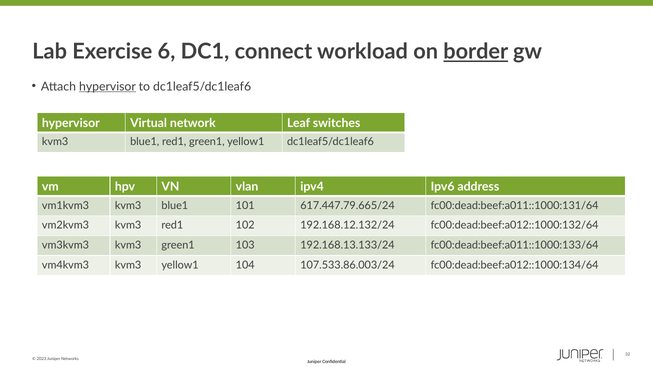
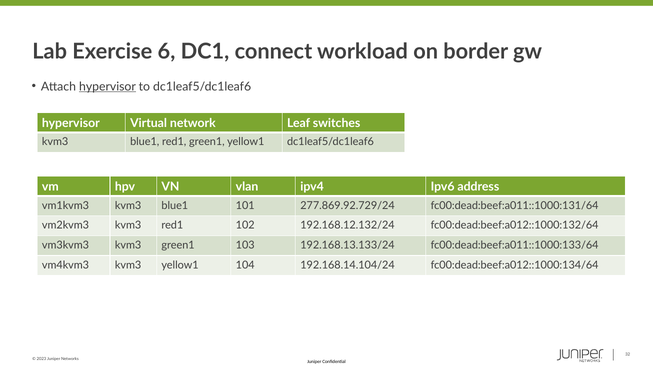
border underline: present -> none
617.447.79.665/24: 617.447.79.665/24 -> 277.869.92.729/24
107.533.86.003/24: 107.533.86.003/24 -> 192.168.14.104/24
